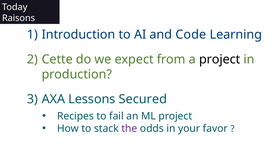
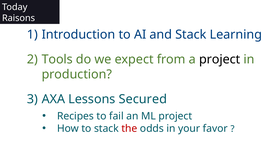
and Code: Code -> Stack
Cette: Cette -> Tools
the colour: purple -> red
